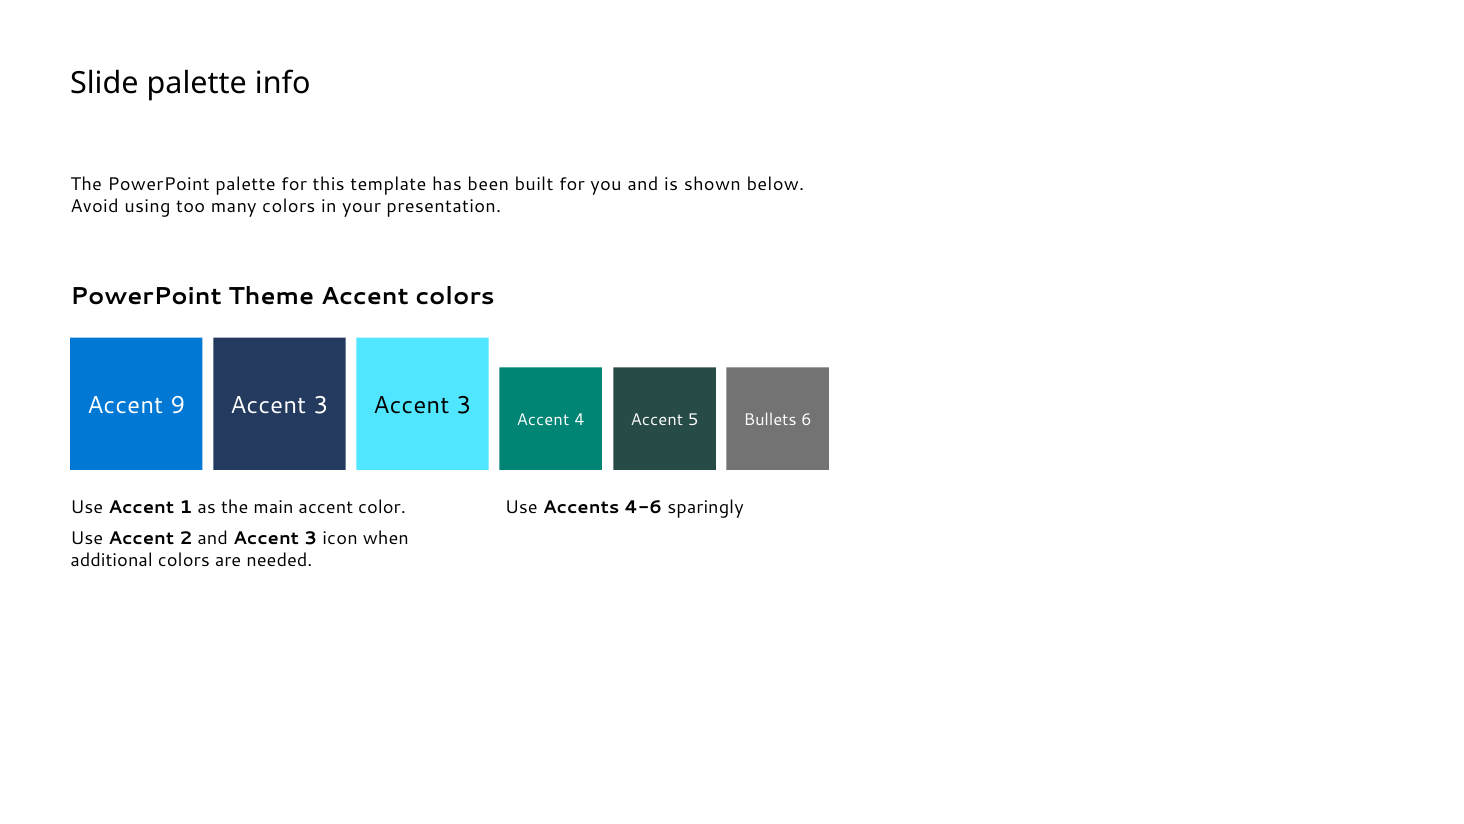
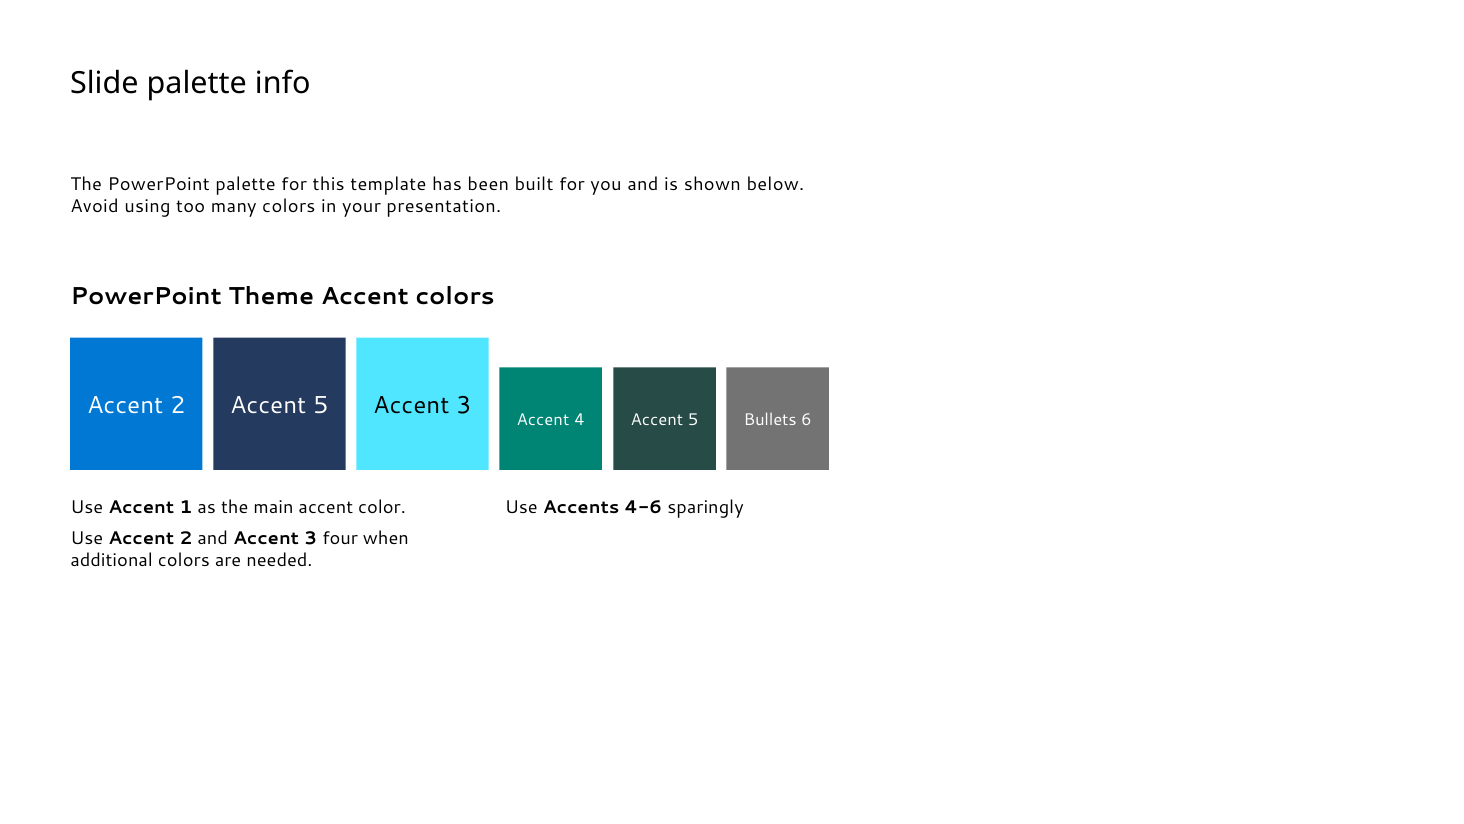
9 at (178, 405): 9 -> 2
3 at (321, 405): 3 -> 5
icon: icon -> four
